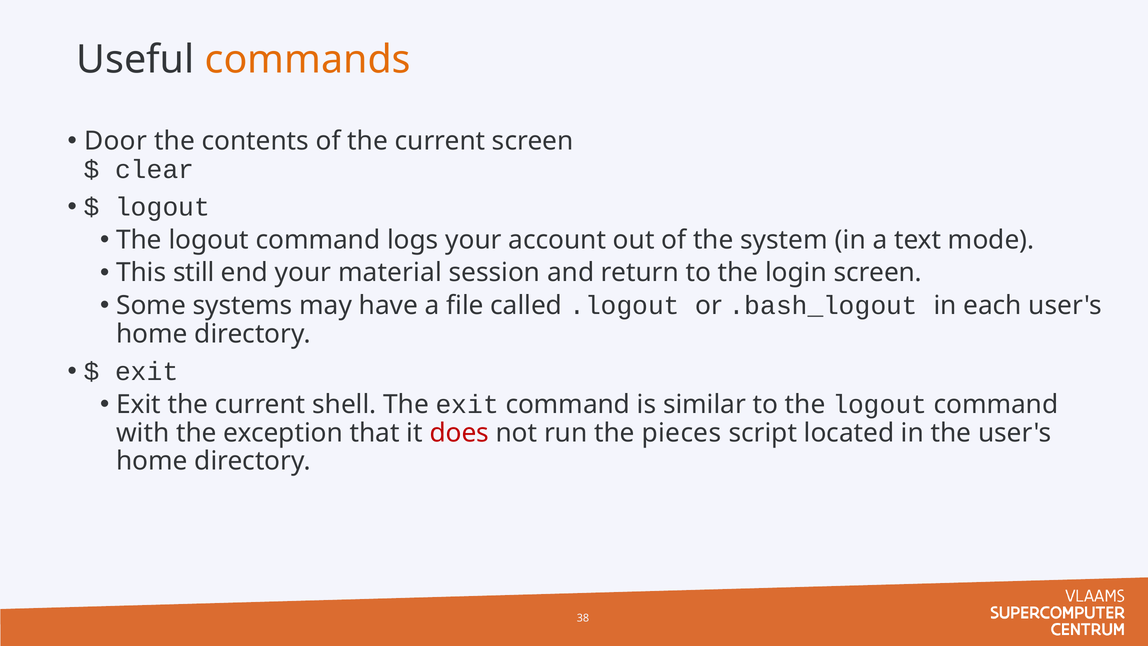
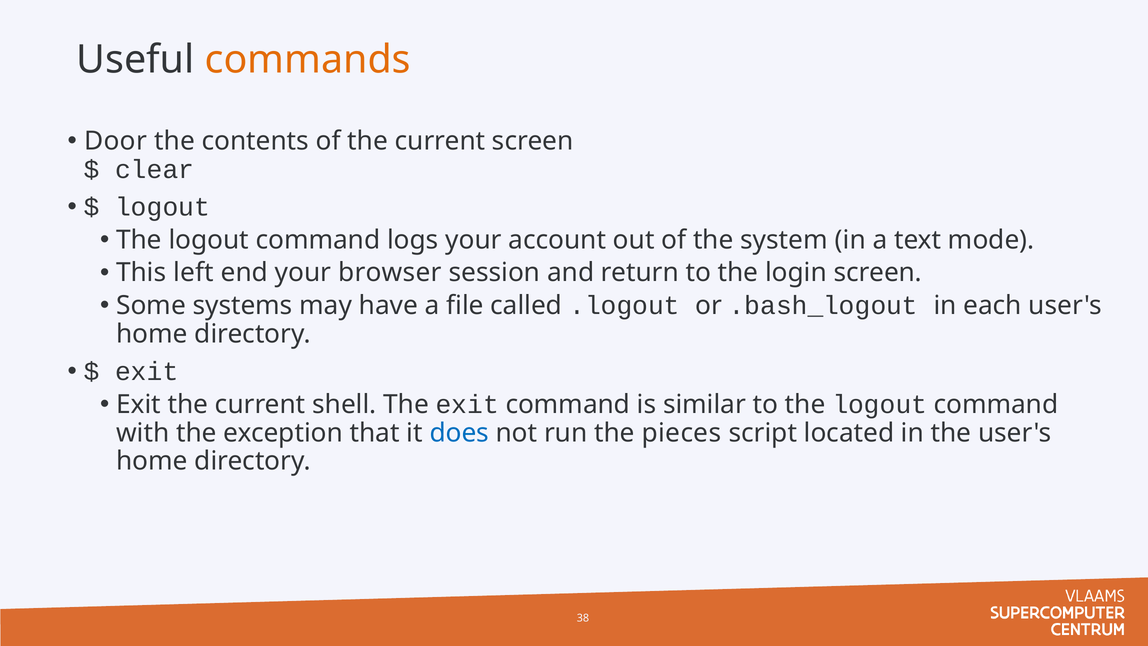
still: still -> left
material: material -> browser
does colour: red -> blue
